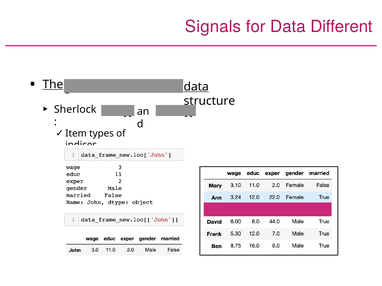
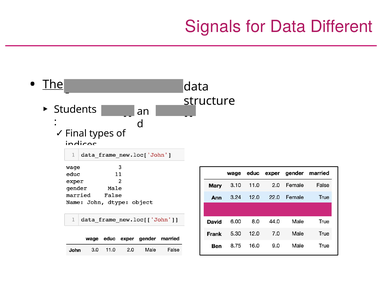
data at (196, 87) underline: present -> none
Sherlock: Sherlock -> Students
Item: Item -> Final
